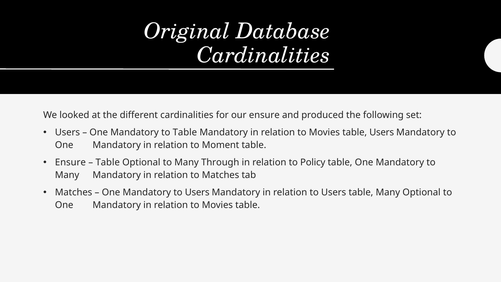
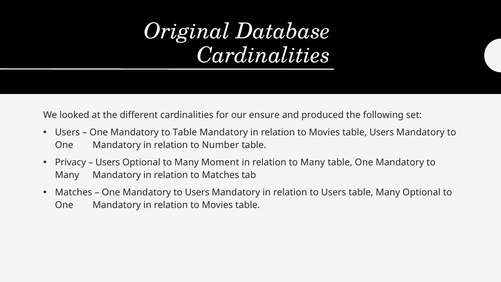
Moment: Moment -> Number
Ensure at (70, 162): Ensure -> Privacy
Table at (108, 162): Table -> Users
Through: Through -> Moment
relation to Policy: Policy -> Many
